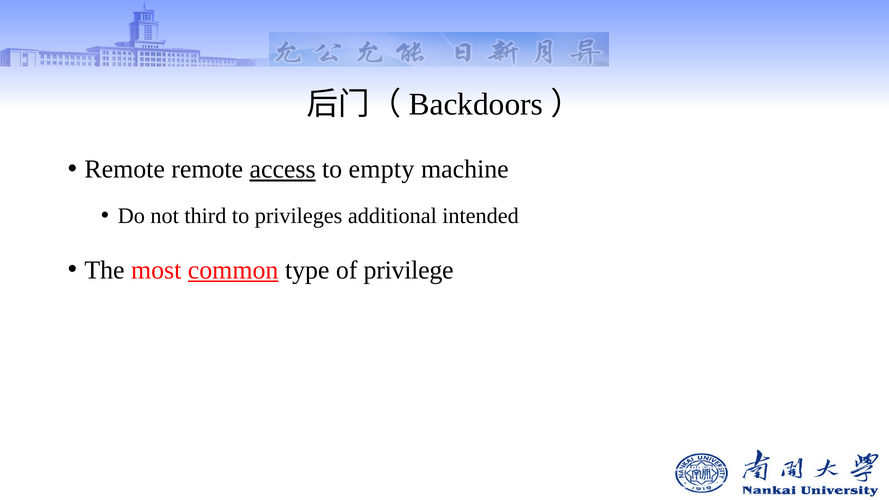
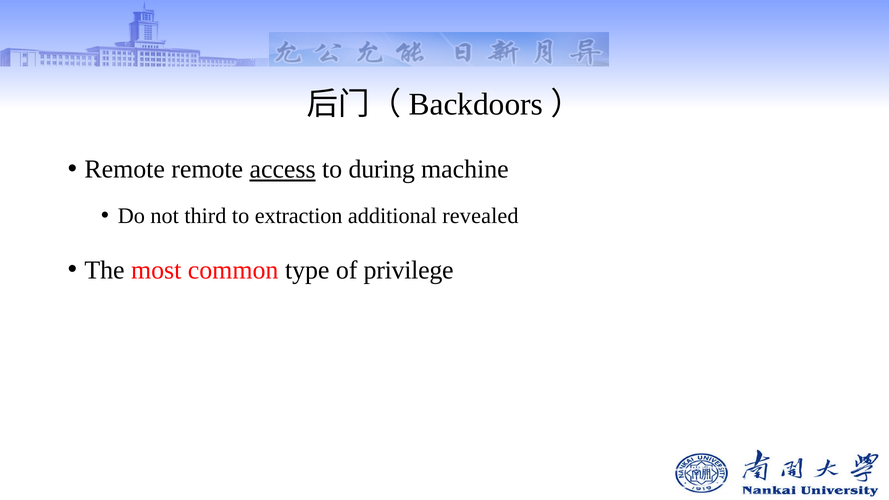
empty: empty -> during
privileges: privileges -> extraction
intended: intended -> revealed
common underline: present -> none
